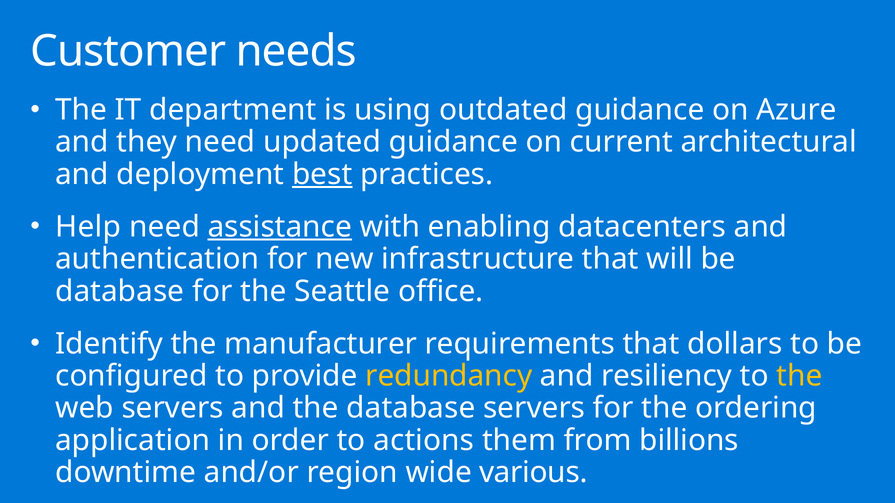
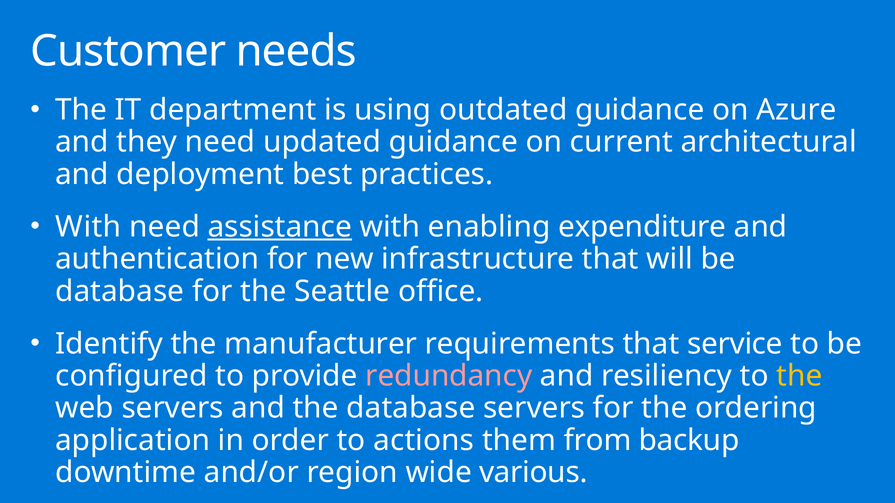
best underline: present -> none
Help at (88, 227): Help -> With
datacenters: datacenters -> expenditure
dollars: dollars -> service
redundancy colour: yellow -> pink
billions: billions -> backup
